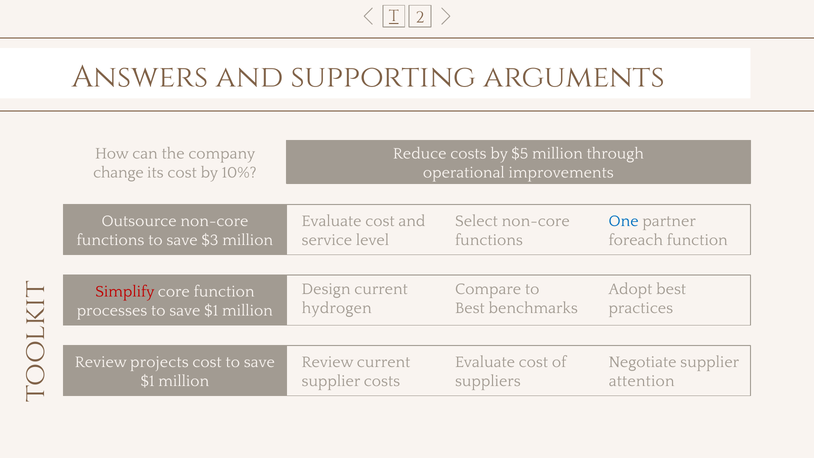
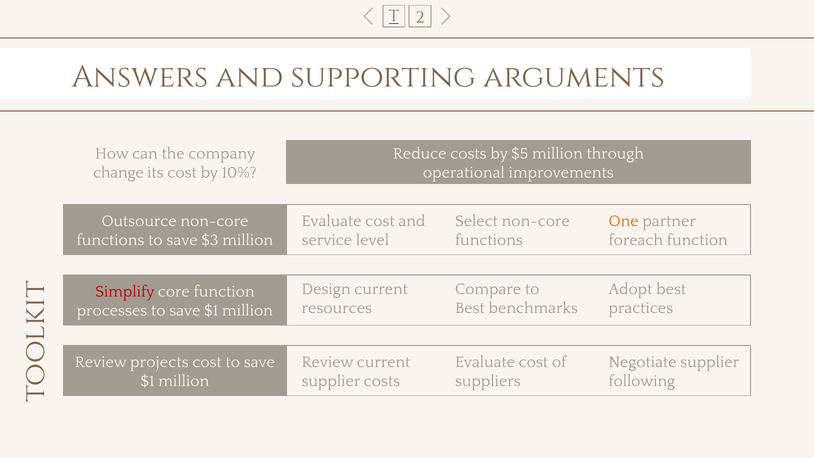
One colour: blue -> orange
hydrogen: hydrogen -> resources
attention: attention -> following
